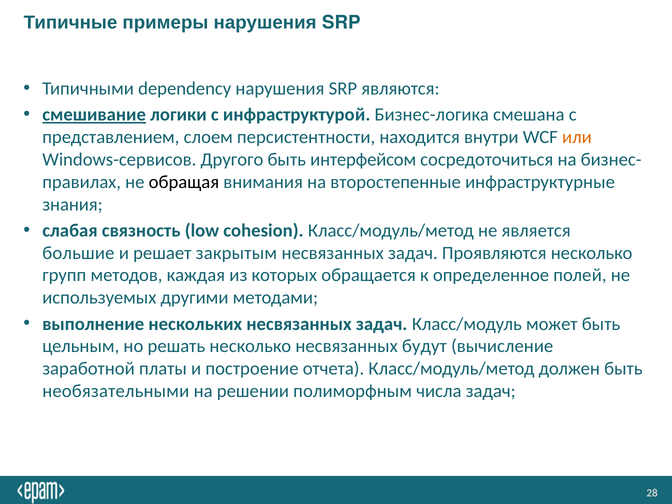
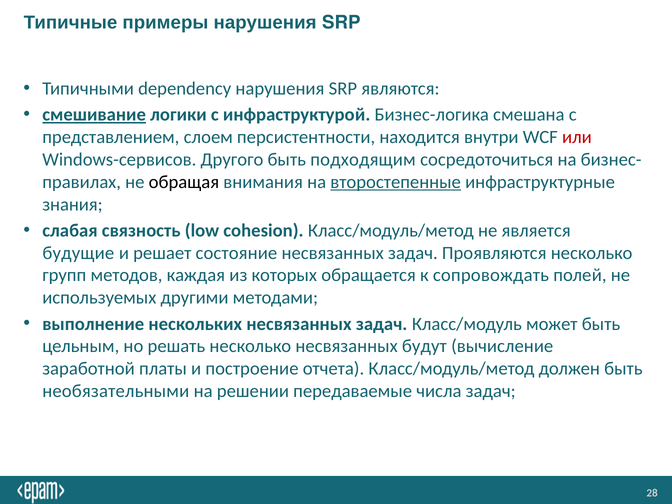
или colour: orange -> red
интерфейсом: интерфейсом -> подходящим
второстепенные underline: none -> present
большие: большие -> будущие
закрытым: закрытым -> состояние
определенное: определенное -> сопровождать
полиморфным: полиморфным -> передаваемые
